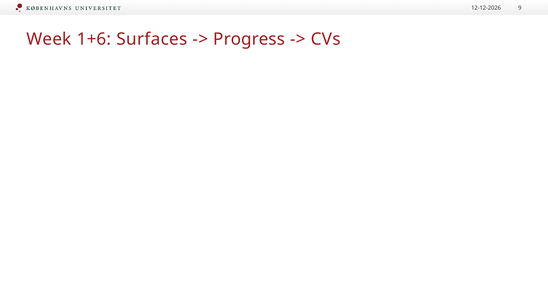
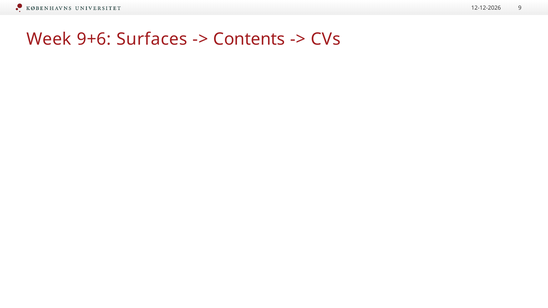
1+6: 1+6 -> 9+6
Progress: Progress -> Contents
